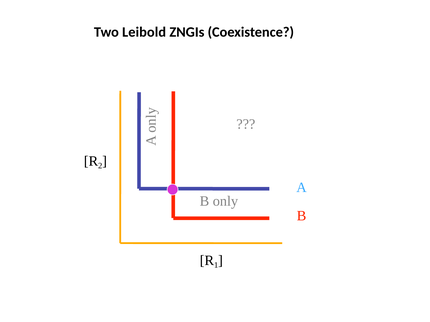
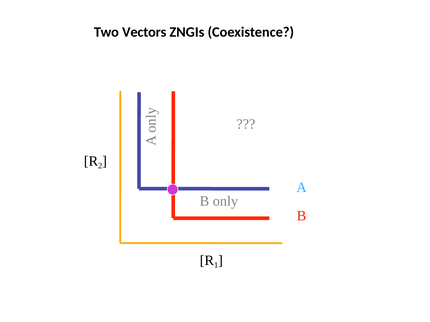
Leibold: Leibold -> Vectors
